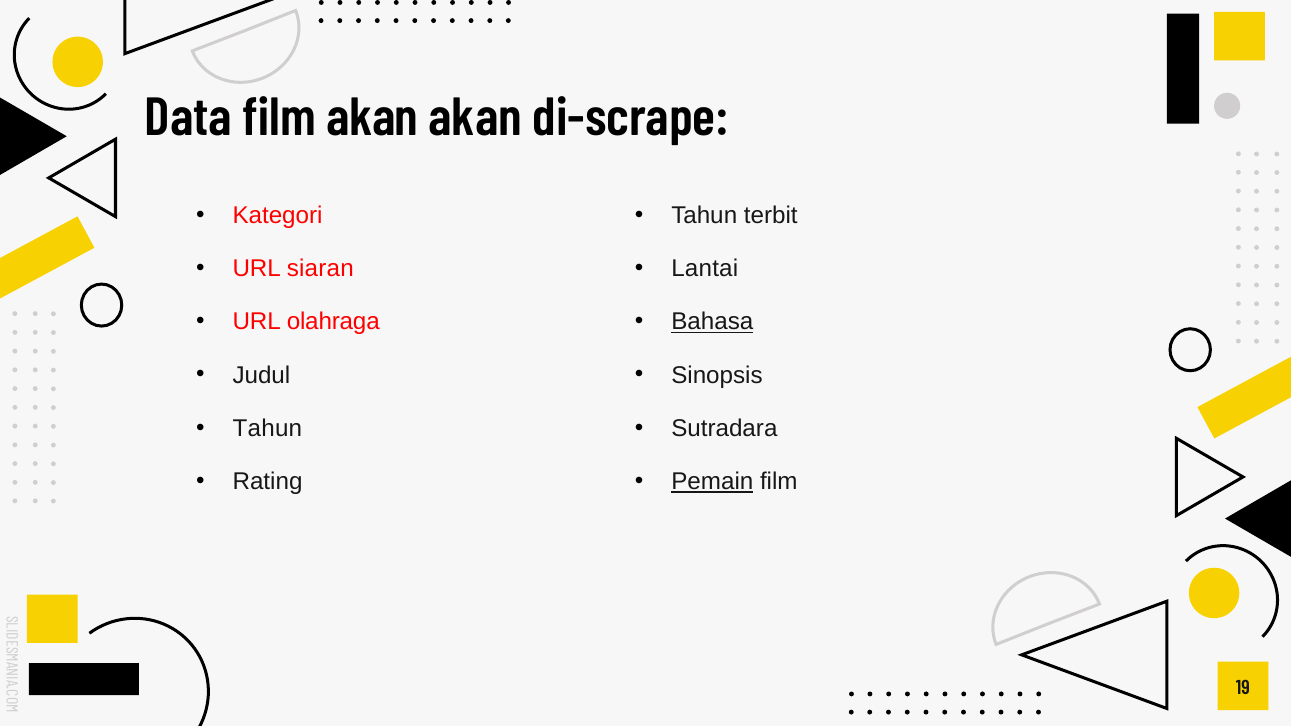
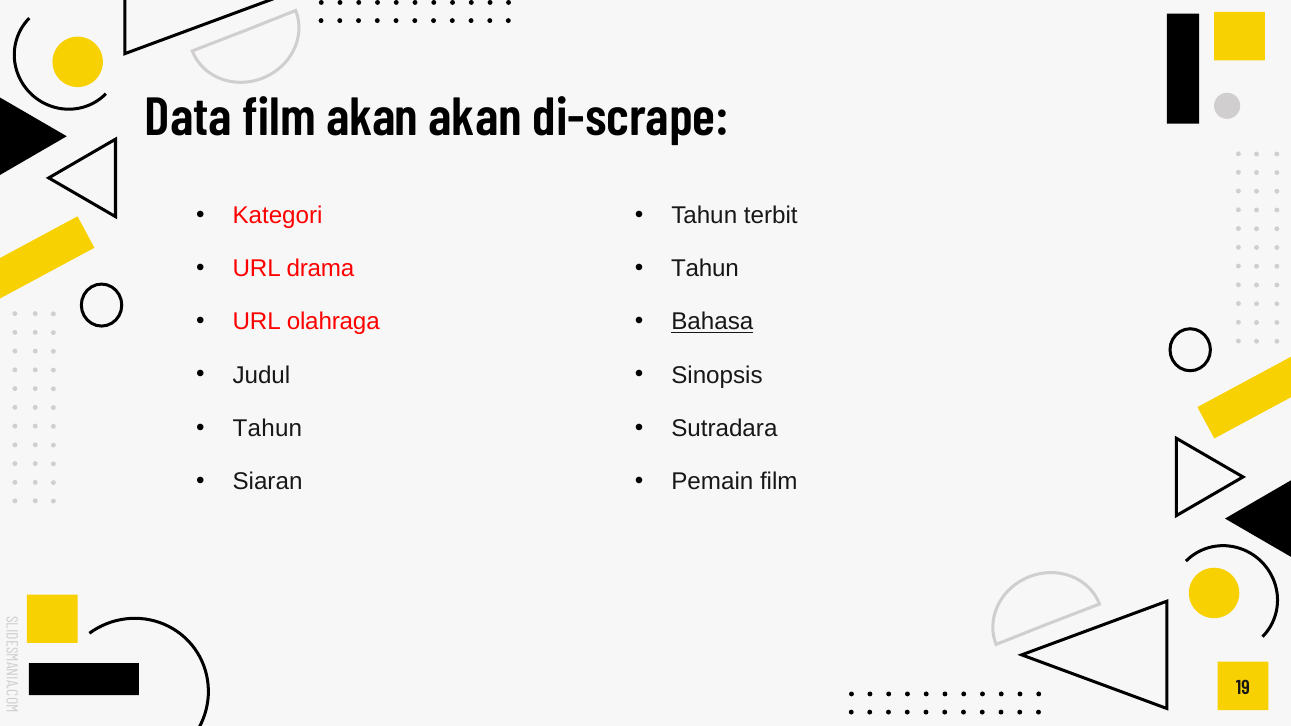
siaran: siaran -> drama
Lantai at (705, 269): Lantai -> Tahun
Rating: Rating -> Siaran
Pemain underline: present -> none
